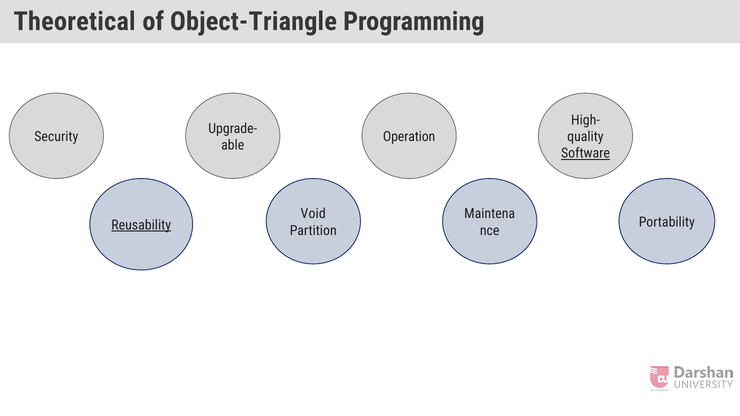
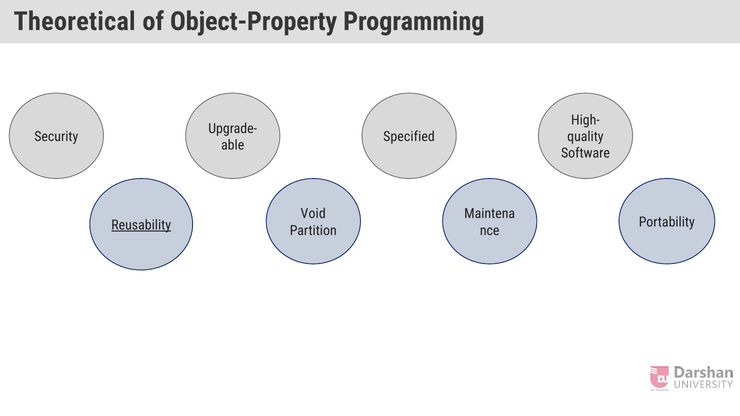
Object-Triangle: Object-Triangle -> Object-Property
Operation: Operation -> Specified
Software underline: present -> none
